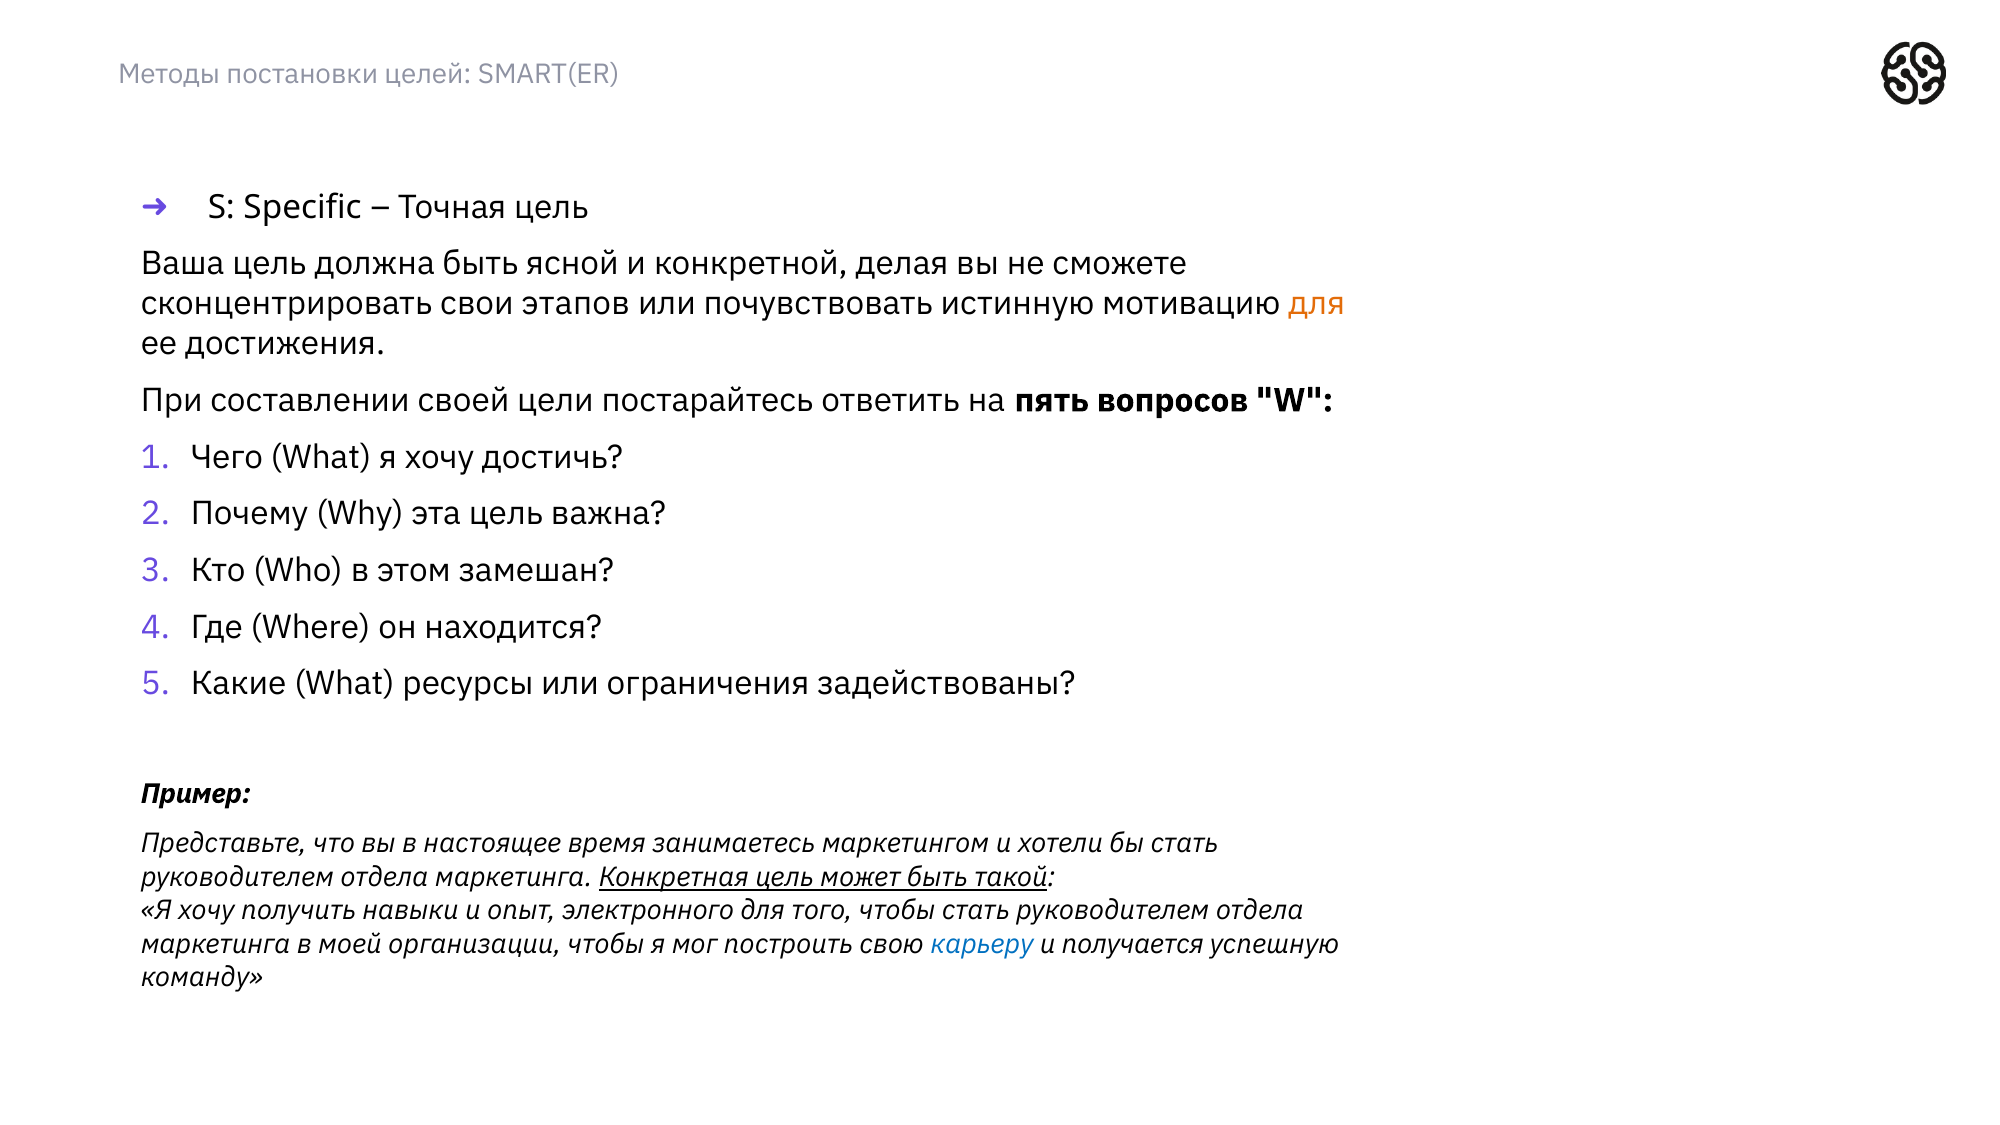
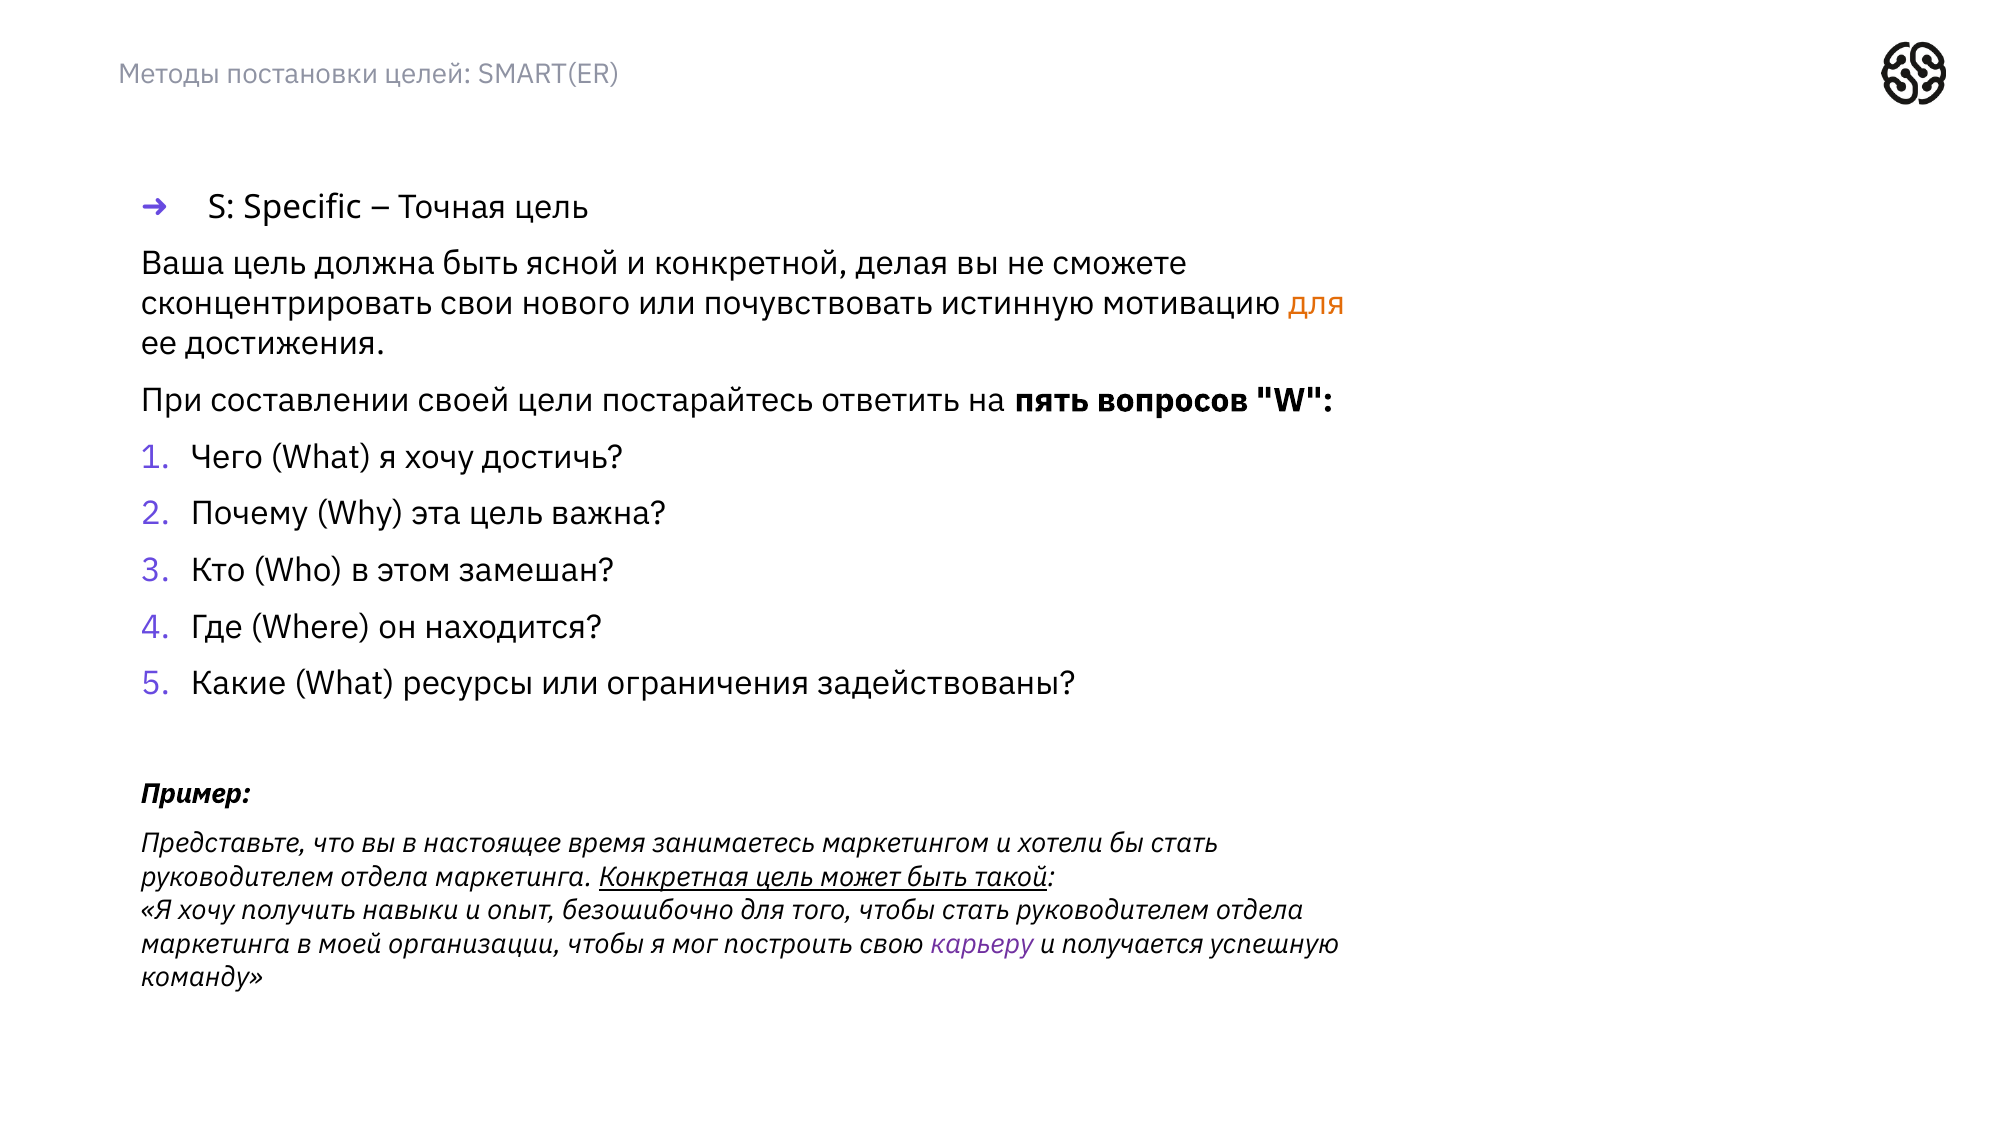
этапов: этапов -> нового
электронного: электронного -> безошибочно
карьеру colour: blue -> purple
